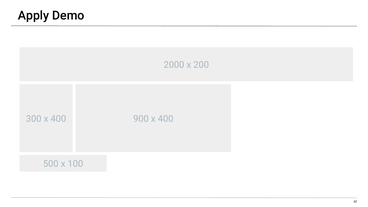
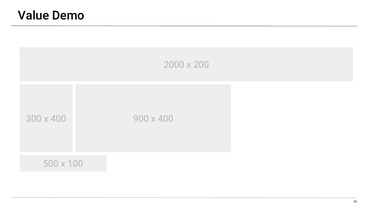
Apply: Apply -> Value
